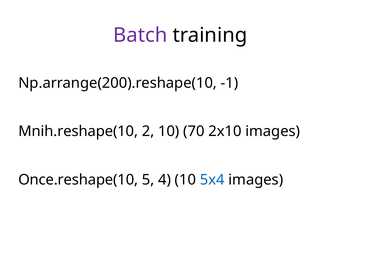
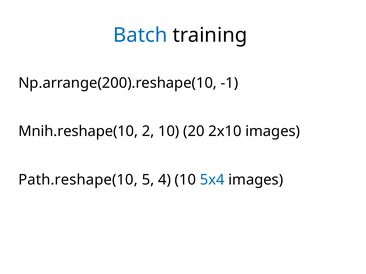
Batch colour: purple -> blue
70: 70 -> 20
Once.reshape(10: Once.reshape(10 -> Path.reshape(10
